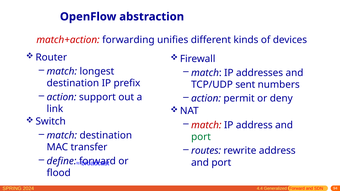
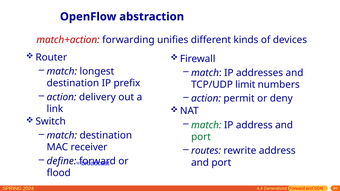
sent: sent -> limit
support: support -> delivery
match at (206, 125) colour: red -> green
transfer: transfer -> receiver
